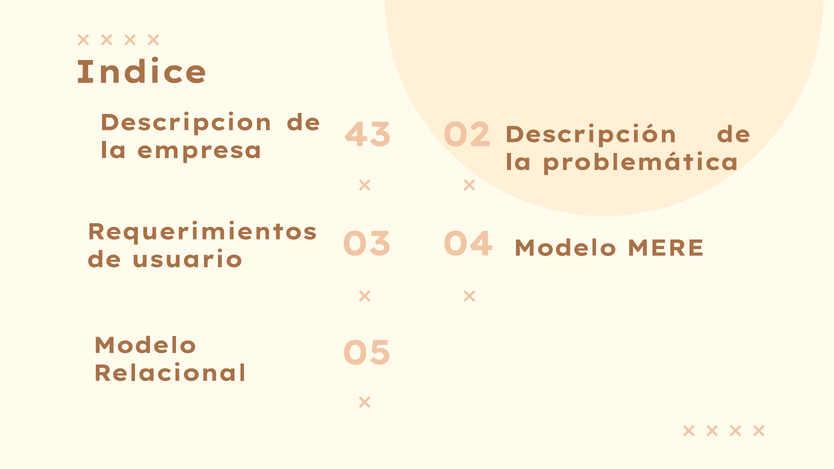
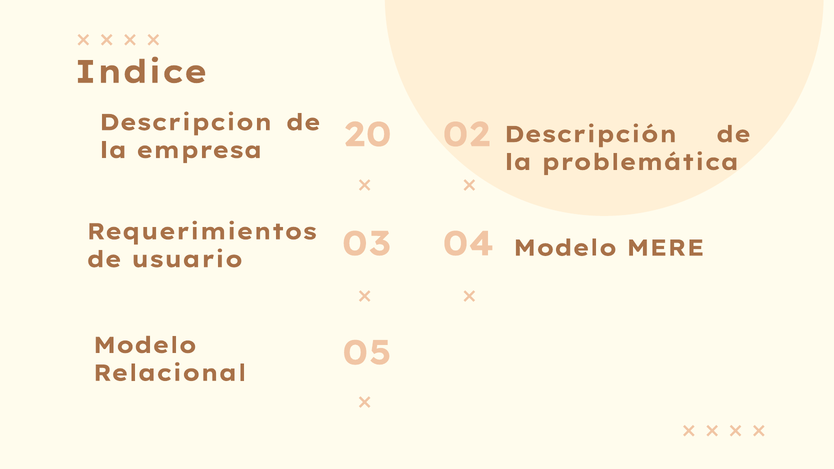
43: 43 -> 20
